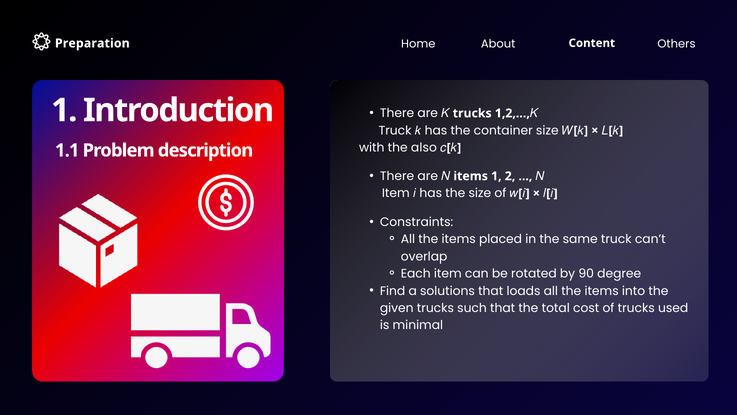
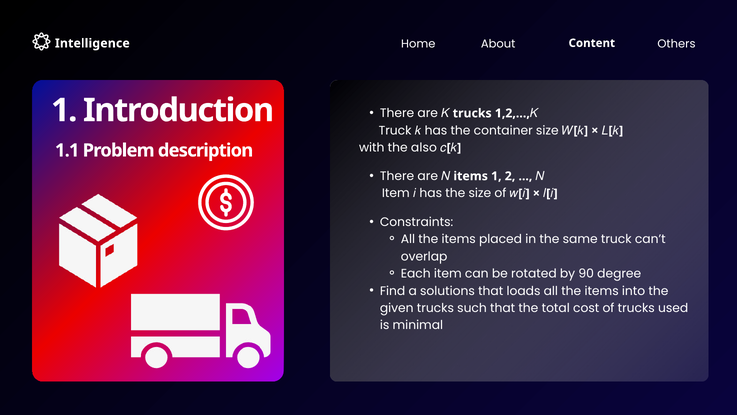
Preparation: Preparation -> Intelligence
